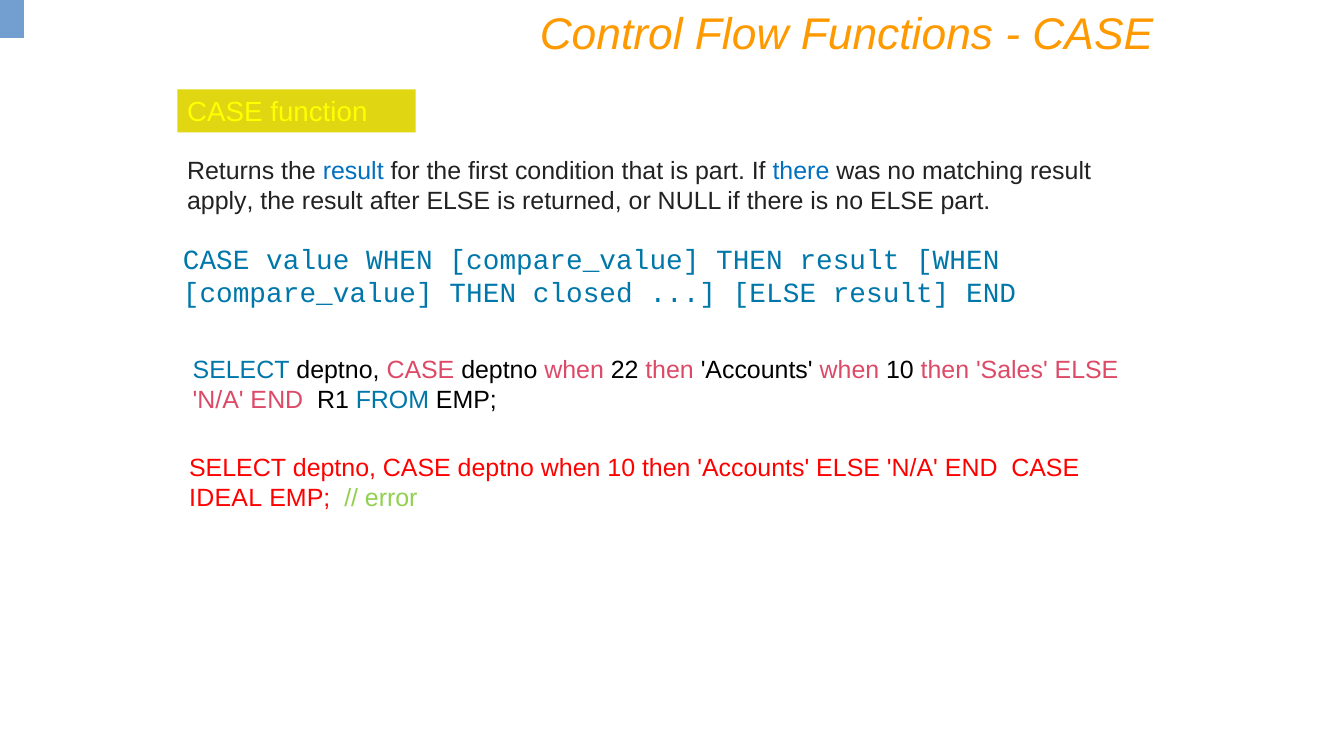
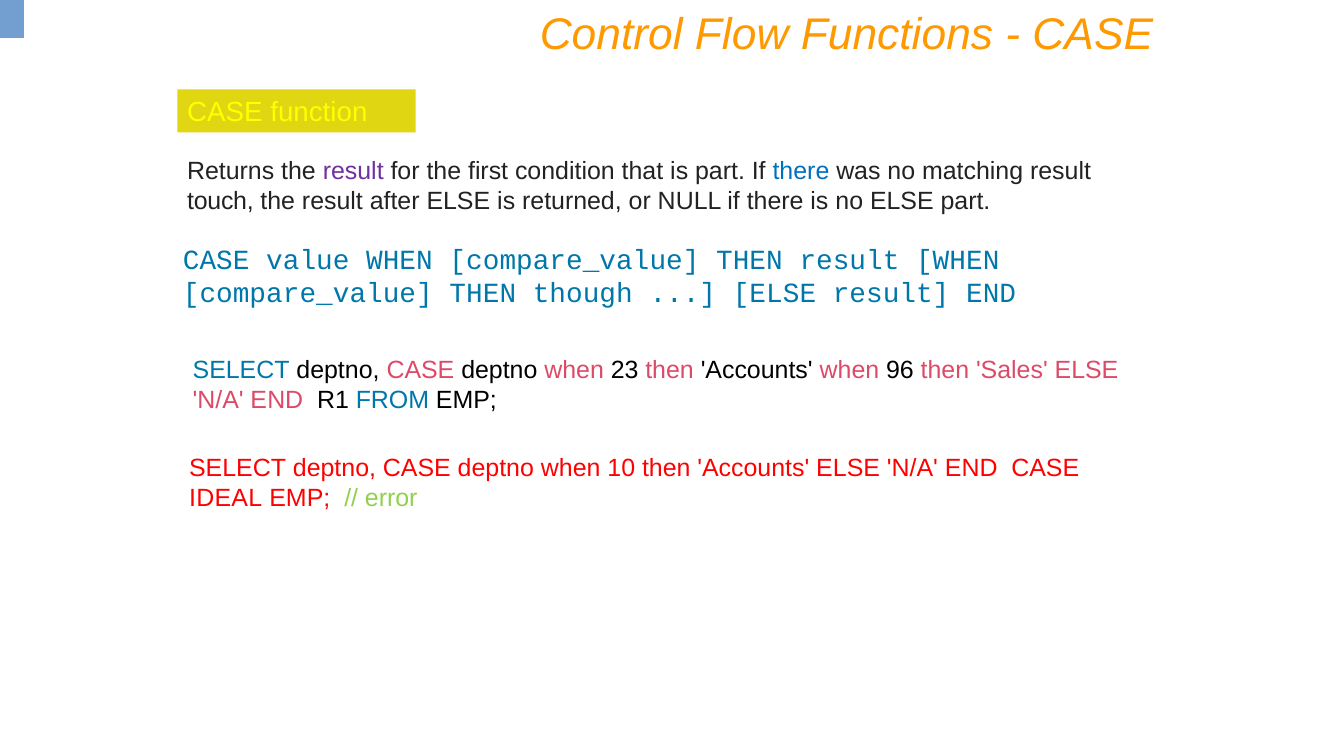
result at (353, 171) colour: blue -> purple
apply: apply -> touch
closed: closed -> though
22: 22 -> 23
Accounts when 10: 10 -> 96
